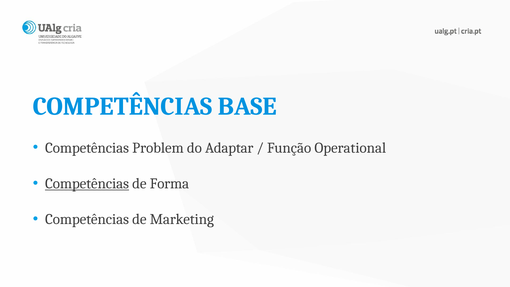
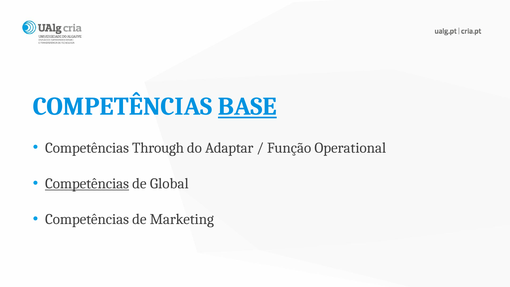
BASE underline: none -> present
Problem: Problem -> Through
Forma: Forma -> Global
